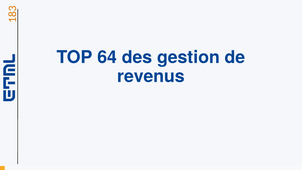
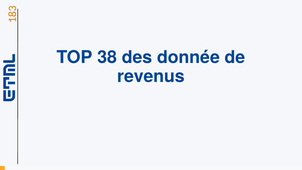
64: 64 -> 38
gestion: gestion -> donnée
